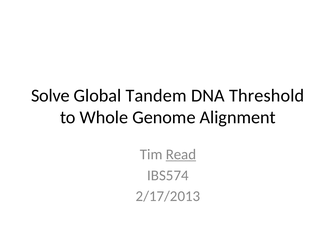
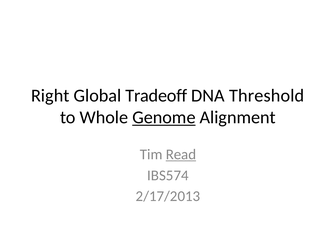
Solve: Solve -> Right
Tandem: Tandem -> Tradeoff
Genome underline: none -> present
